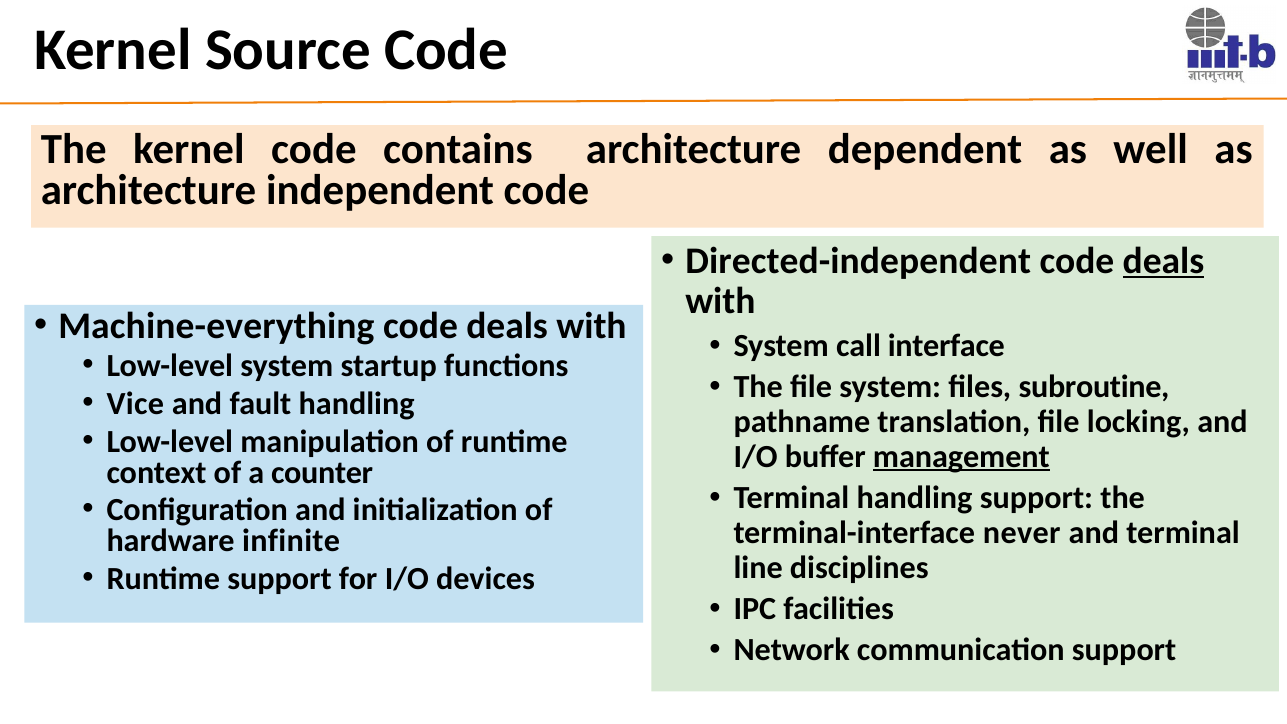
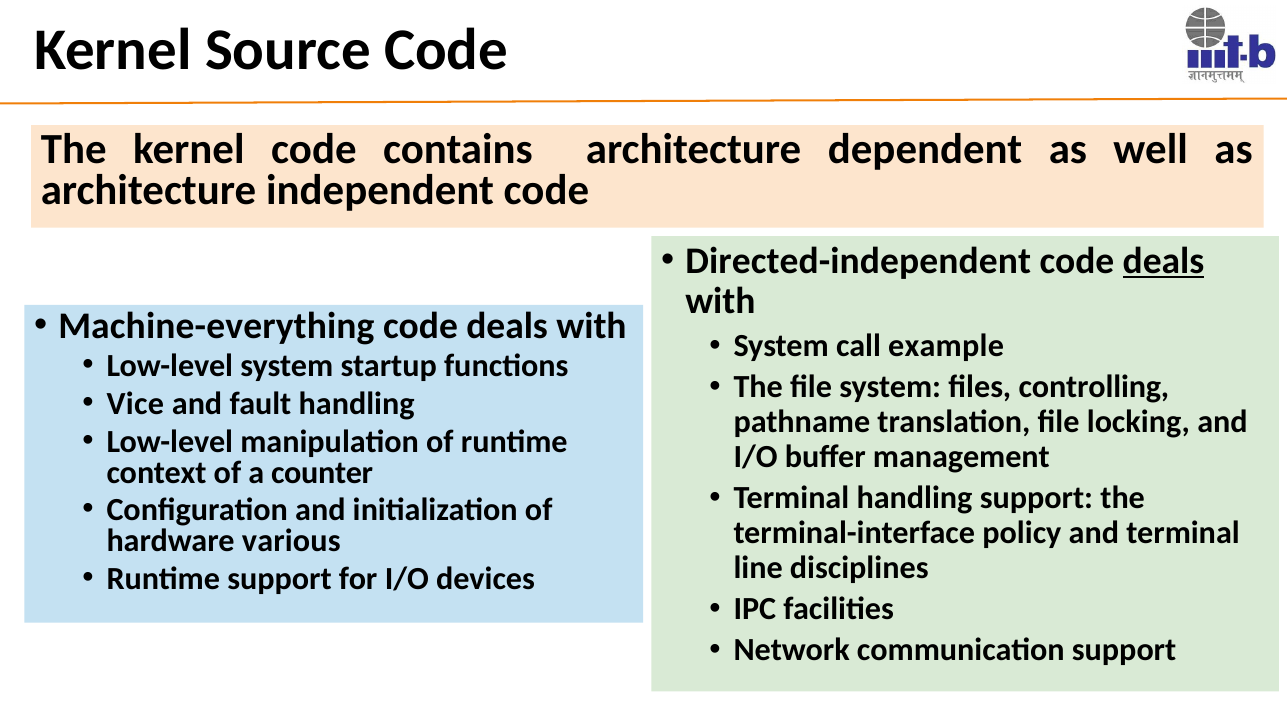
interface: interface -> example
subroutine: subroutine -> controlling
management underline: present -> none
never: never -> policy
infinite: infinite -> various
